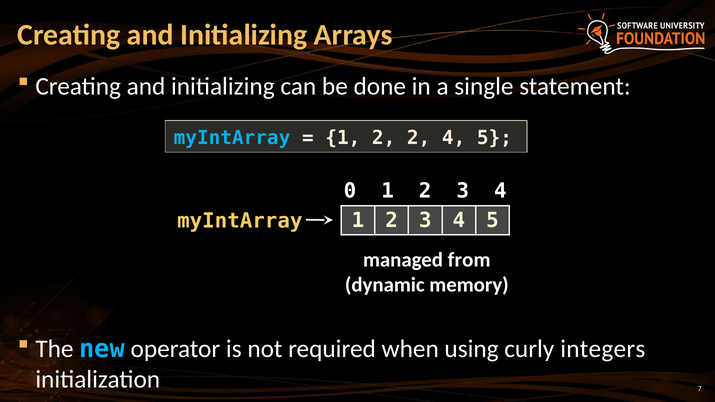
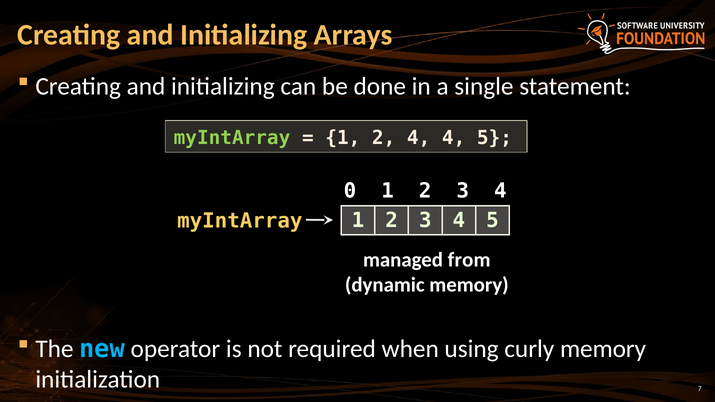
myIntArray at (232, 138) colour: light blue -> light green
2 2: 2 -> 4
curly integers: integers -> memory
